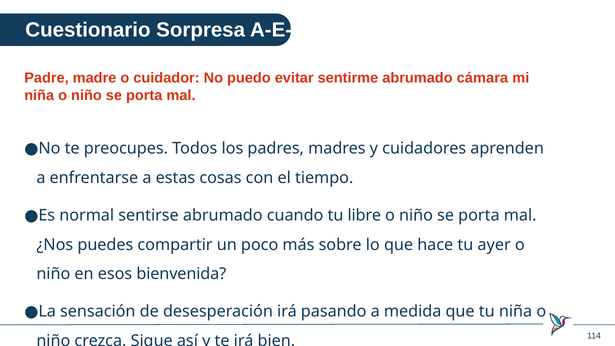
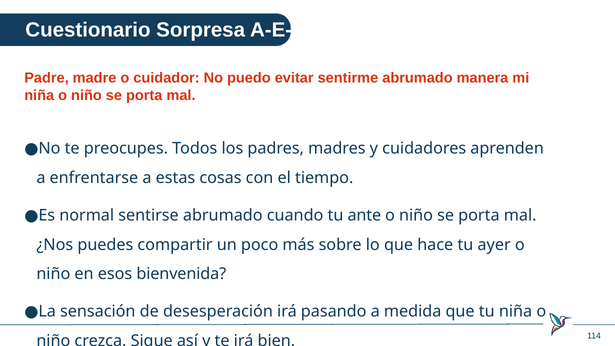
cámara: cámara -> manera
libre: libre -> ante
